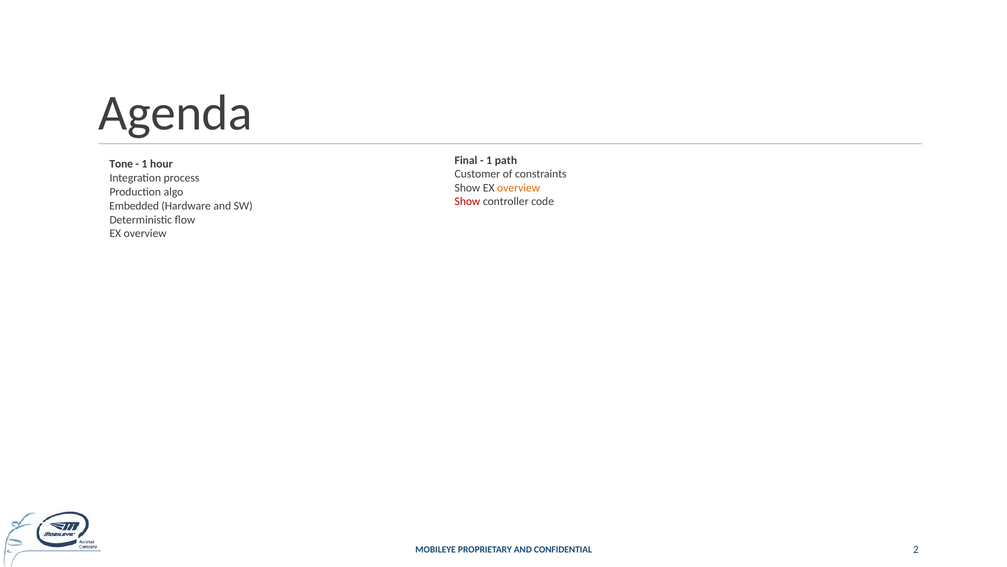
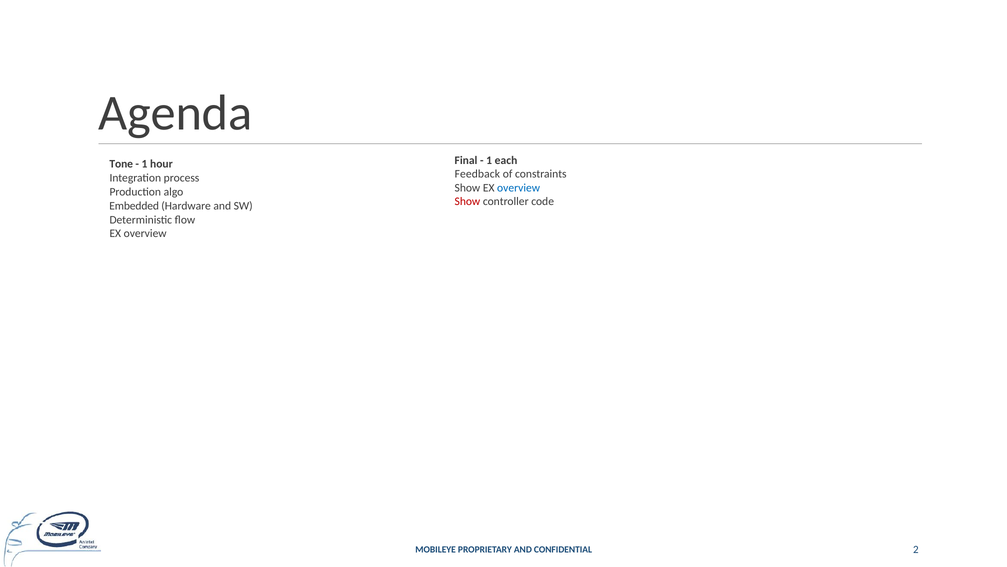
path: path -> each
Customer: Customer -> Feedback
overview at (519, 188) colour: orange -> blue
